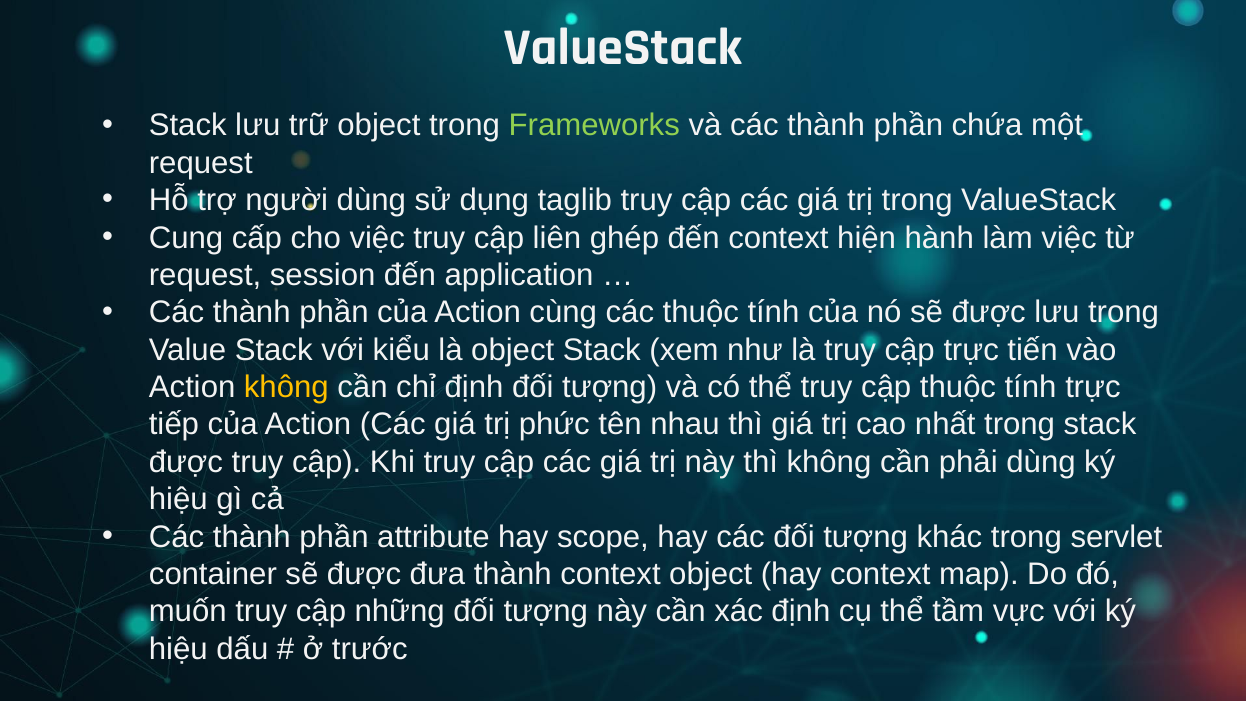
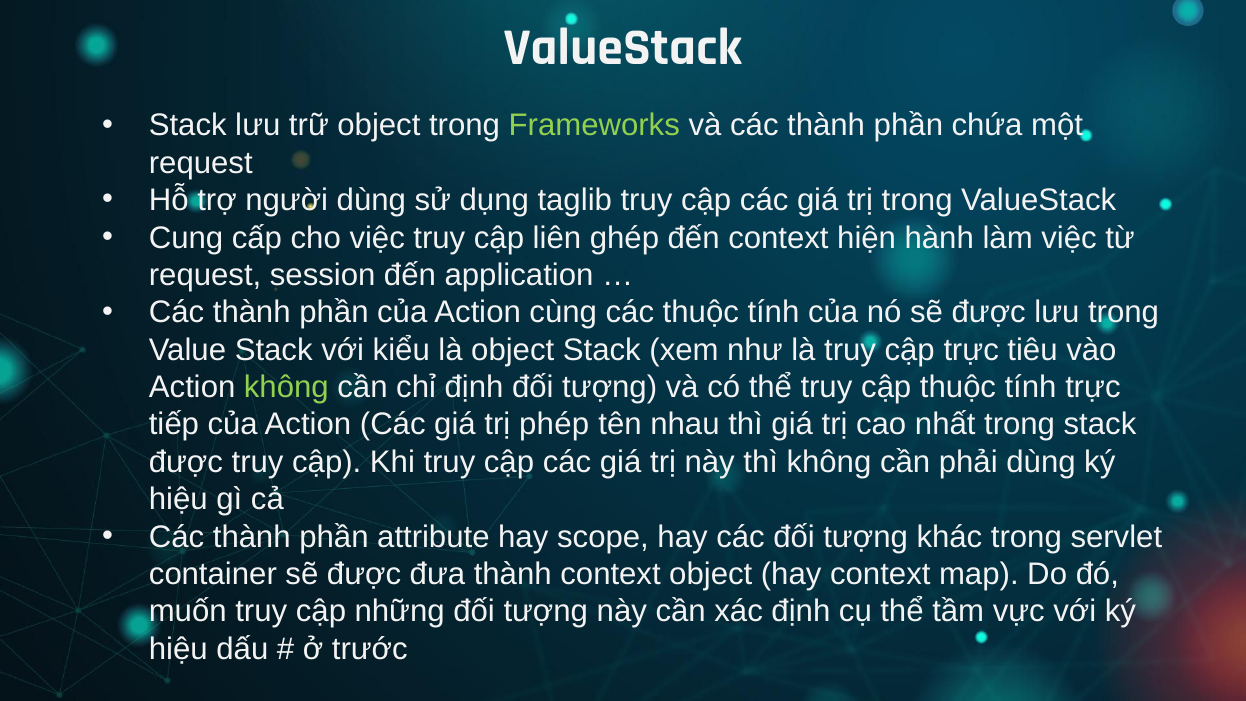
tiến: tiến -> tiêu
không at (286, 387) colour: yellow -> light green
phức: phức -> phép
